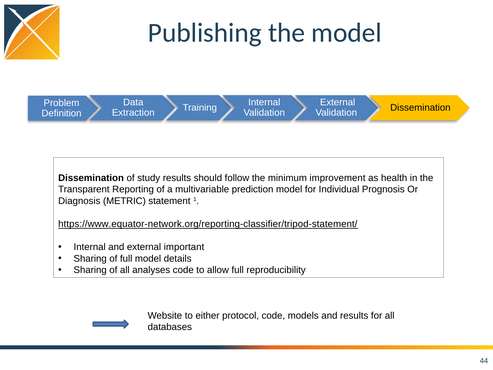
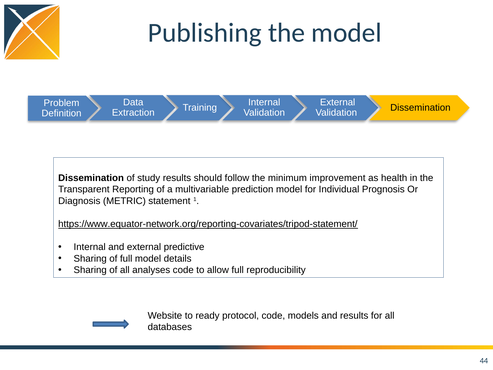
https://www.equator-network.org/reporting-classifier/tripod-statement/: https://www.equator-network.org/reporting-classifier/tripod-statement/ -> https://www.equator-network.org/reporting-covariates/tripod-statement/
important: important -> predictive
either: either -> ready
